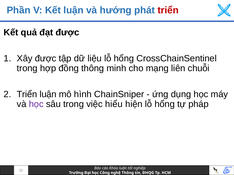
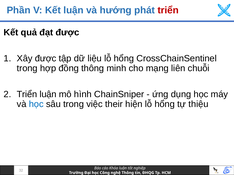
học at (36, 104) colour: purple -> blue
hiểu: hiểu -> their
pháp: pháp -> thiệu
